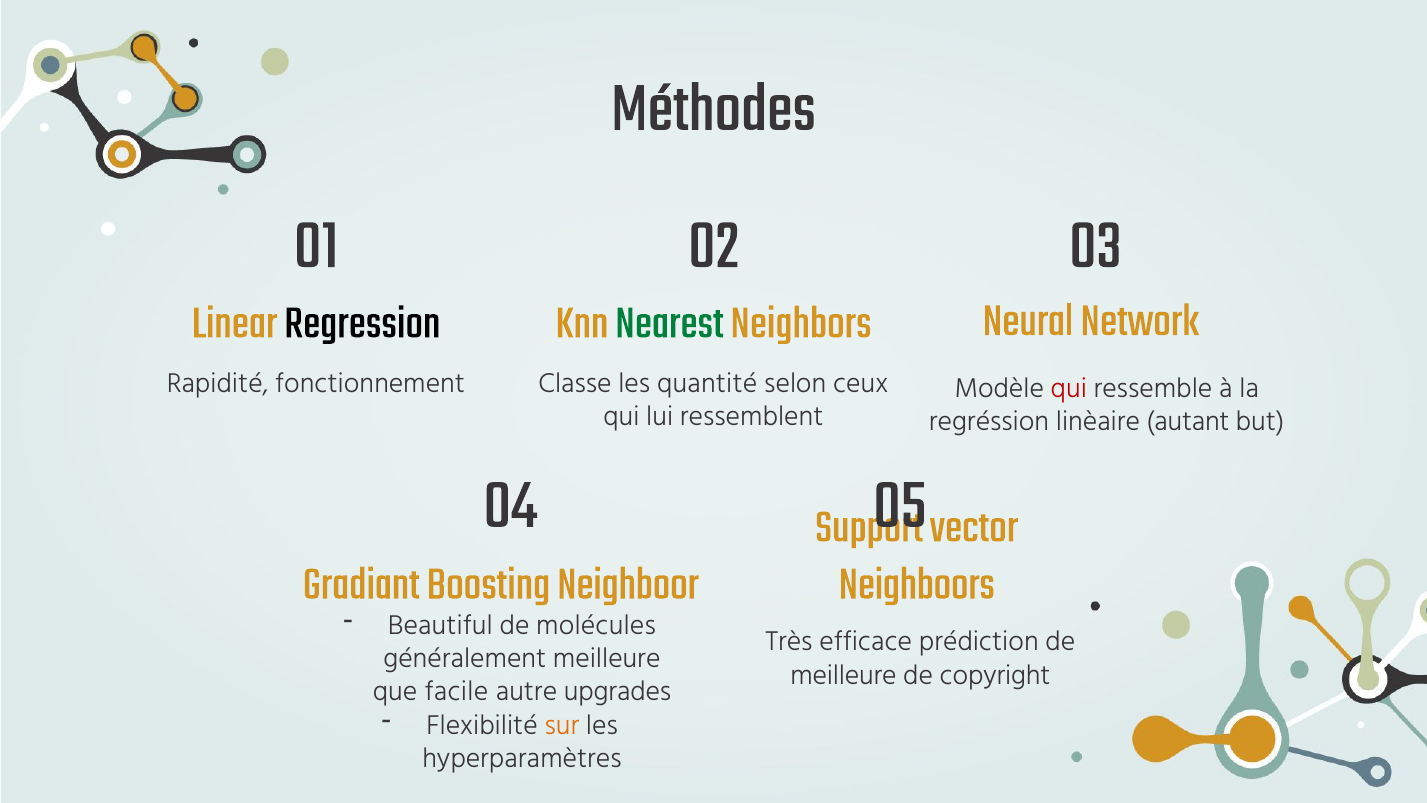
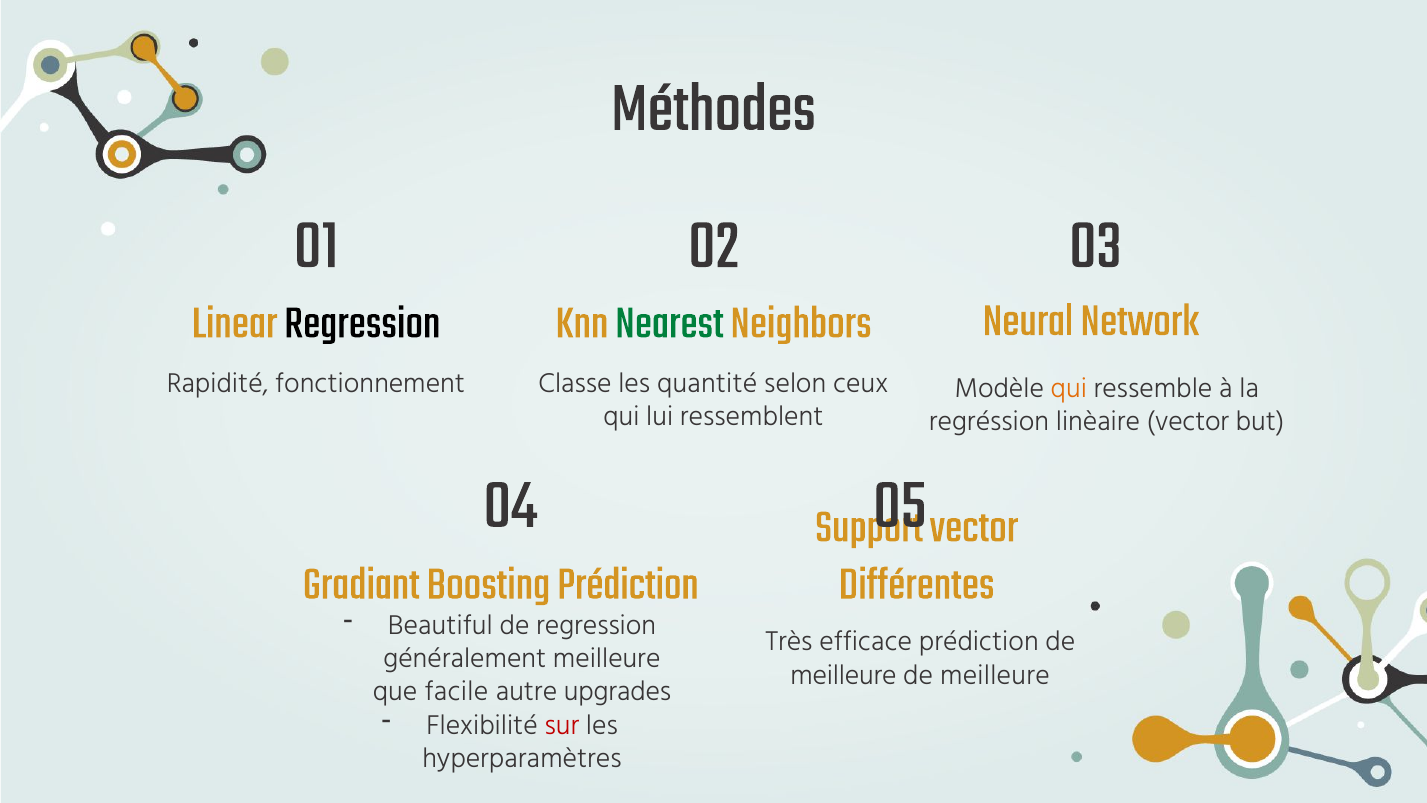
qui at (1069, 388) colour: red -> orange
linèaire autant: autant -> vector
Boosting Neighboor: Neighboor -> Prédiction
Neighboors: Neighboors -> Différentes
de molécules: molécules -> regression
copyright at (995, 675): copyright -> meilleure
sur colour: orange -> red
